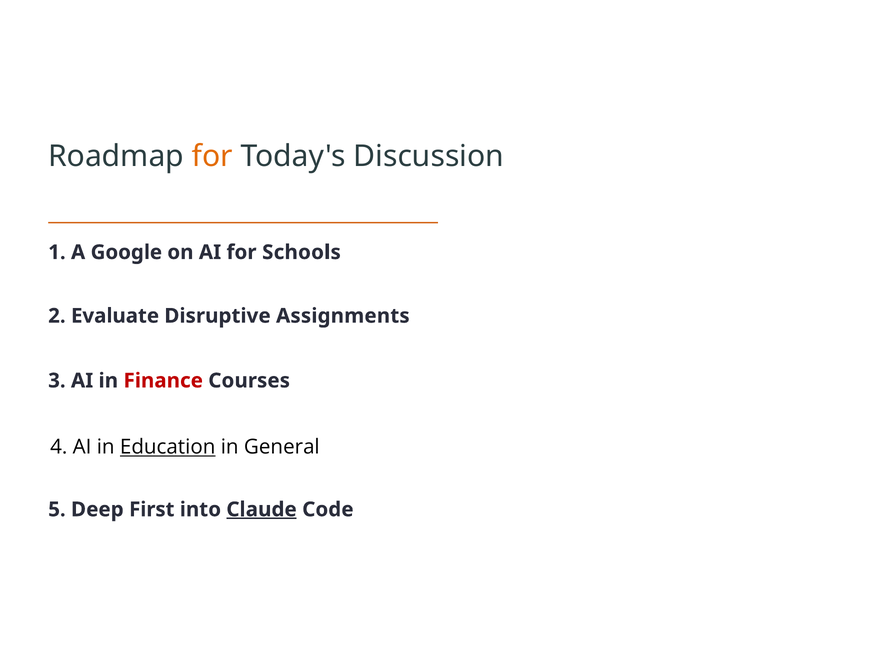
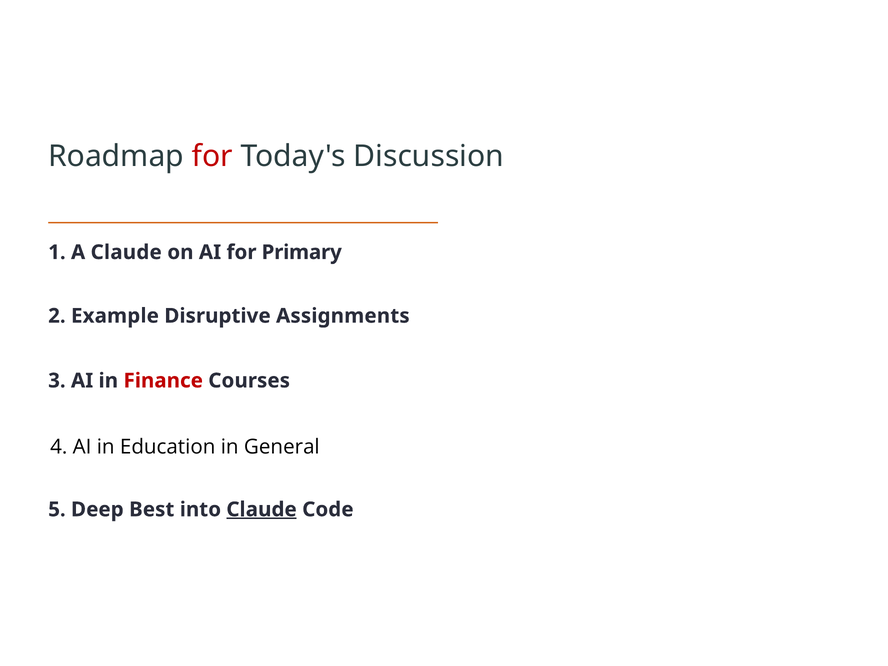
for at (212, 156) colour: orange -> red
A Google: Google -> Claude
Schools: Schools -> Primary
Evaluate: Evaluate -> Example
Education underline: present -> none
First: First -> Best
